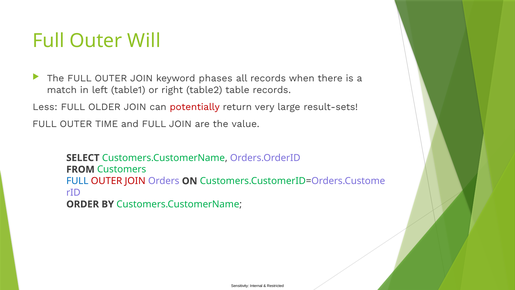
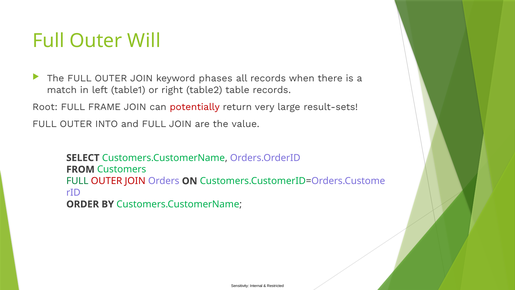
Less: Less -> Root
OLDER: OLDER -> FRAME
TIME: TIME -> INTO
FULL at (77, 181) colour: blue -> green
